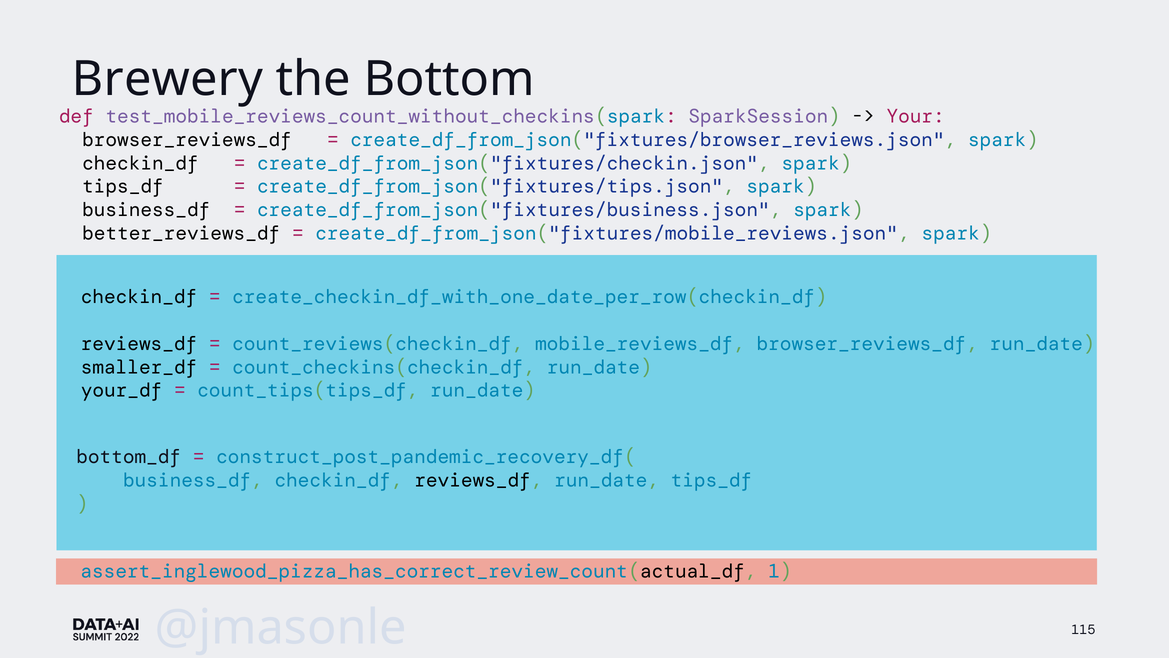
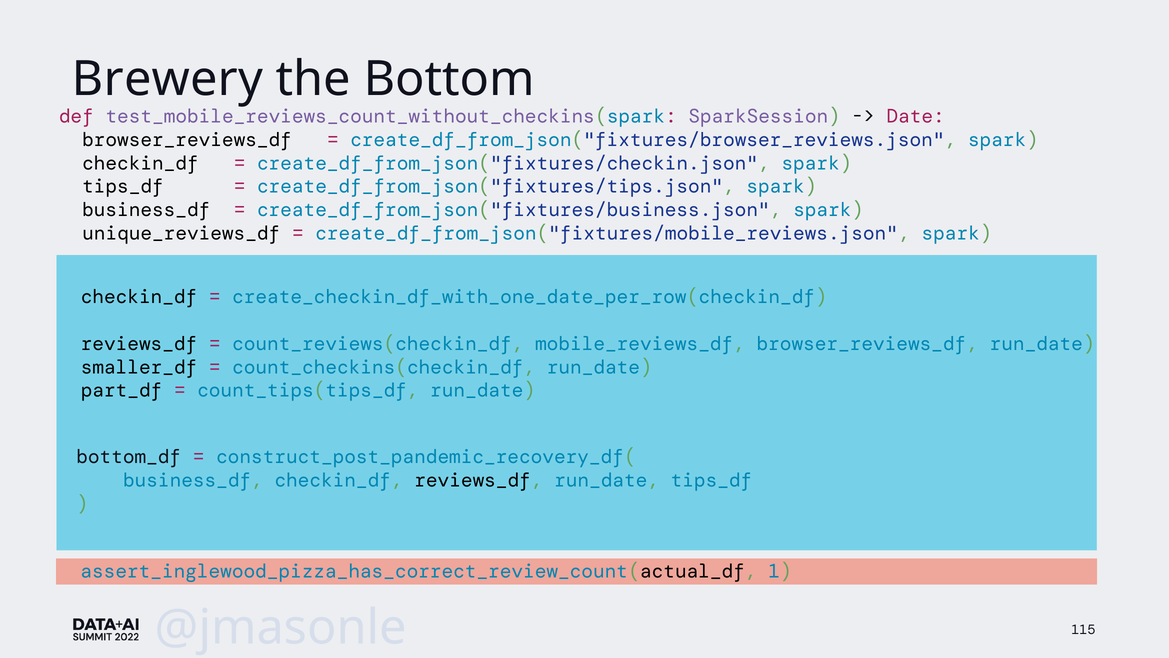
Your: Your -> Date
better_reviews_df: better_reviews_df -> unique_reviews_df
your_df: your_df -> part_df
